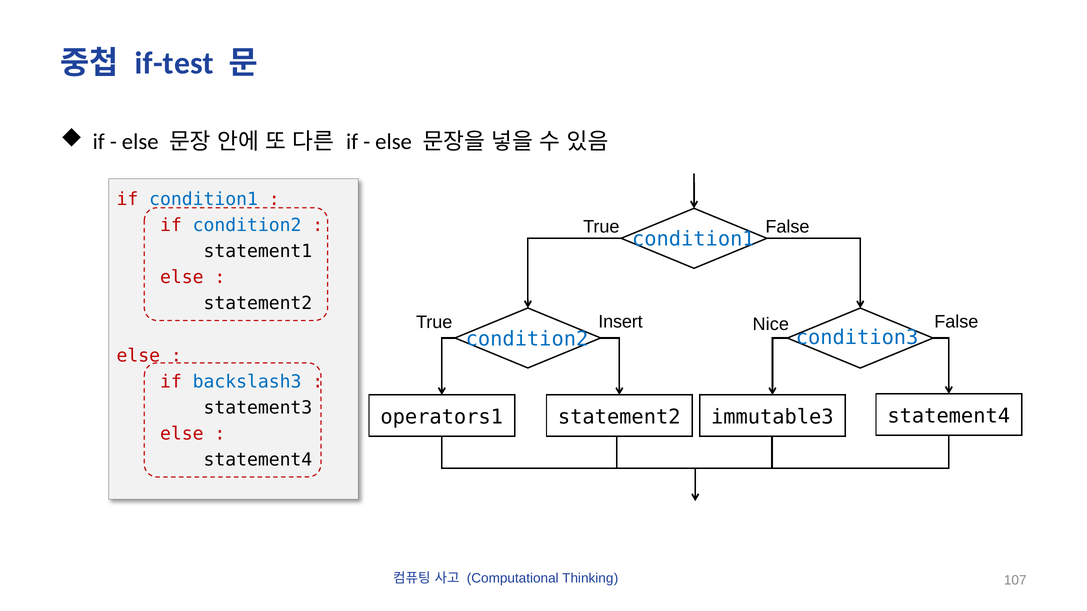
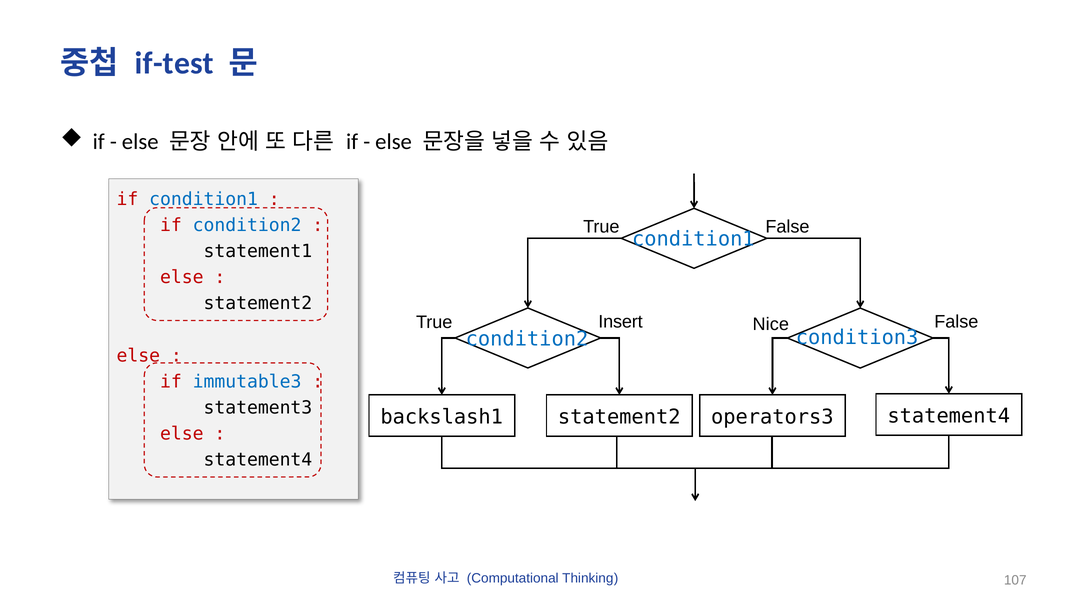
backslash3: backslash3 -> immutable3
operators1: operators1 -> backslash1
immutable3: immutable3 -> operators3
